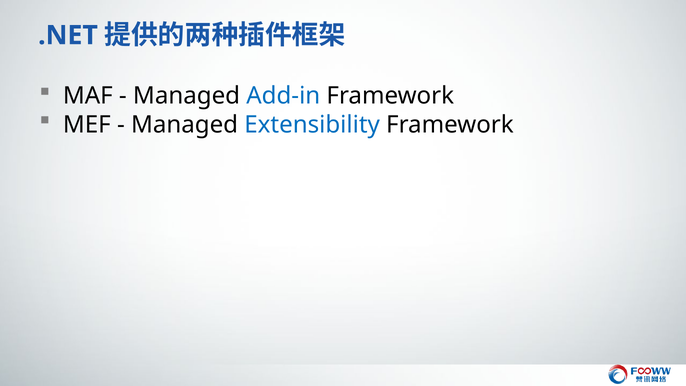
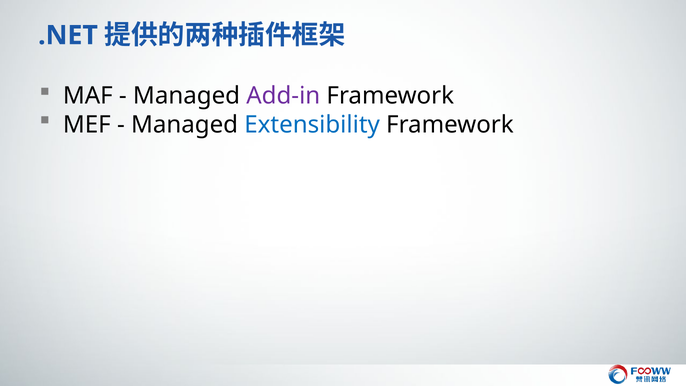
Add-in colour: blue -> purple
